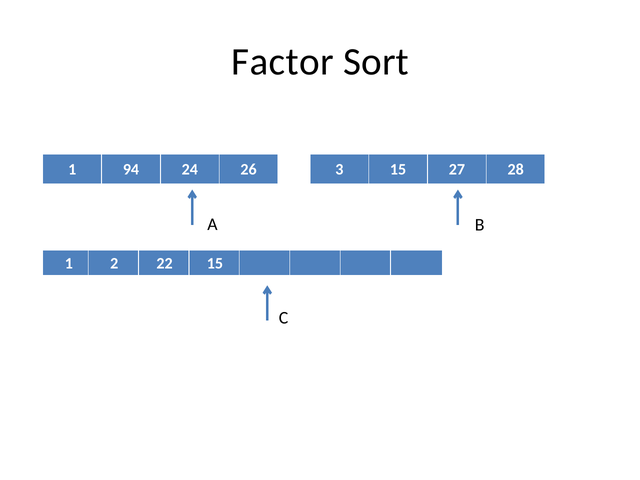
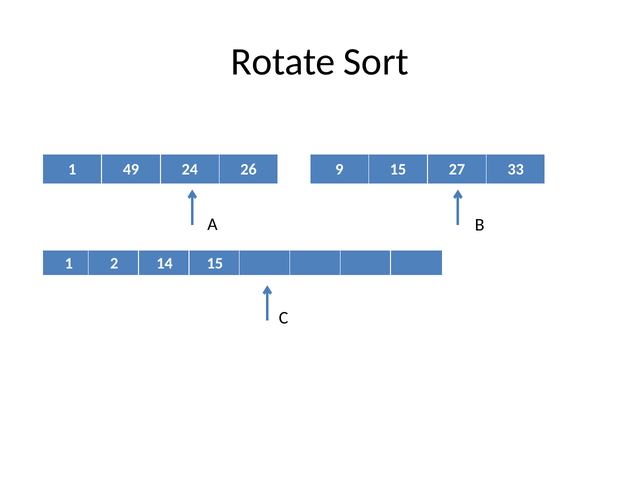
Factor: Factor -> Rotate
94: 94 -> 49
3: 3 -> 9
28: 28 -> 33
22: 22 -> 14
